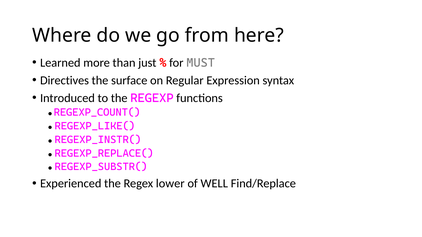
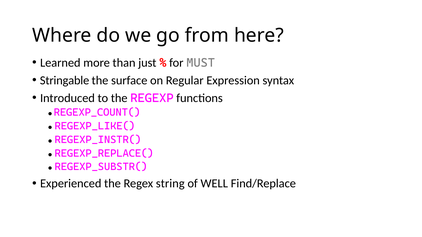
Directives: Directives -> Stringable
lower: lower -> string
